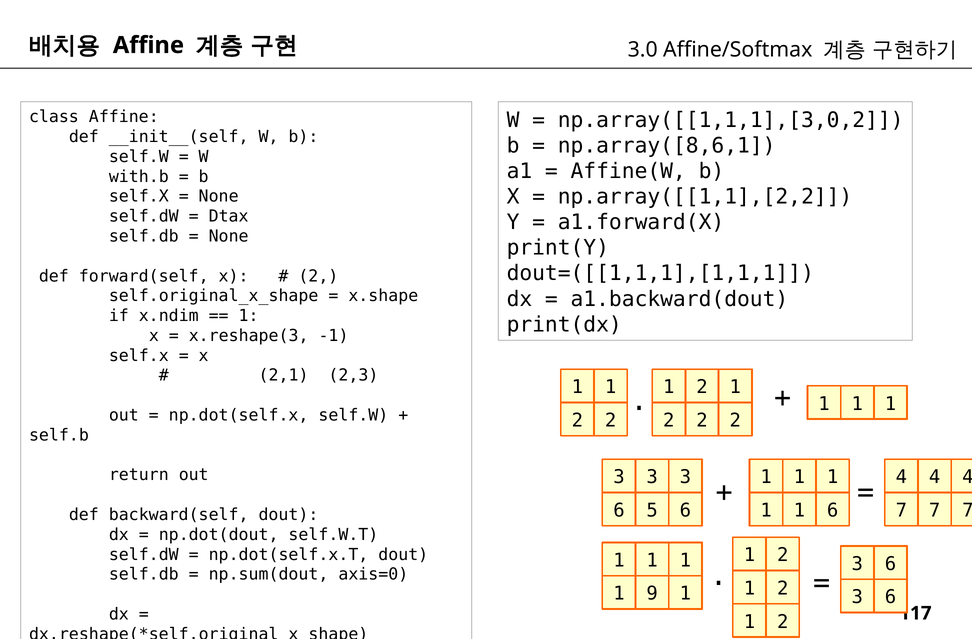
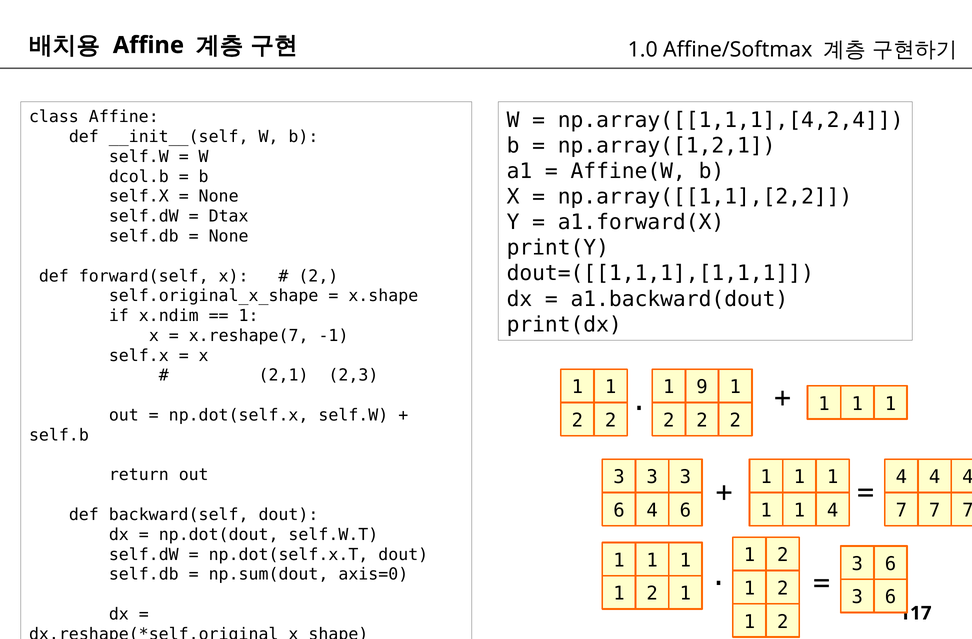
3.0: 3.0 -> 1.0
np.array([[1,1,1],[3,0,2: np.array([[1,1,1],[3,0,2 -> np.array([[1,1,1],[4,2,4
np.array([8,6,1: np.array([8,6,1 -> np.array([1,2,1
with.b: with.b -> dcol.b
x.reshape(3: x.reshape(3 -> x.reshape(7
2 at (702, 387): 2 -> 9
6 5: 5 -> 4
1 6: 6 -> 4
9 at (652, 593): 9 -> 2
